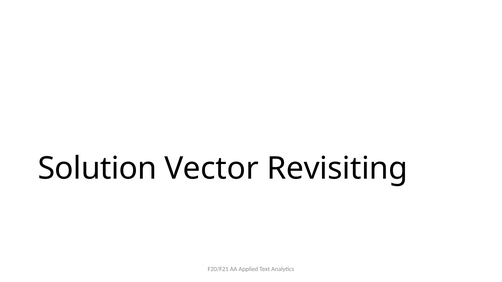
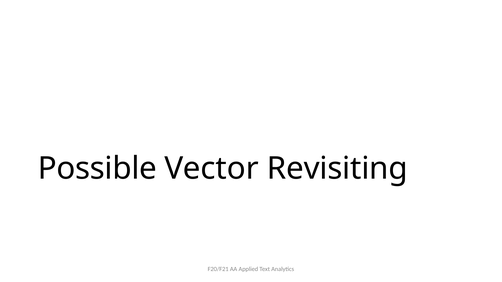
Solution: Solution -> Possible
